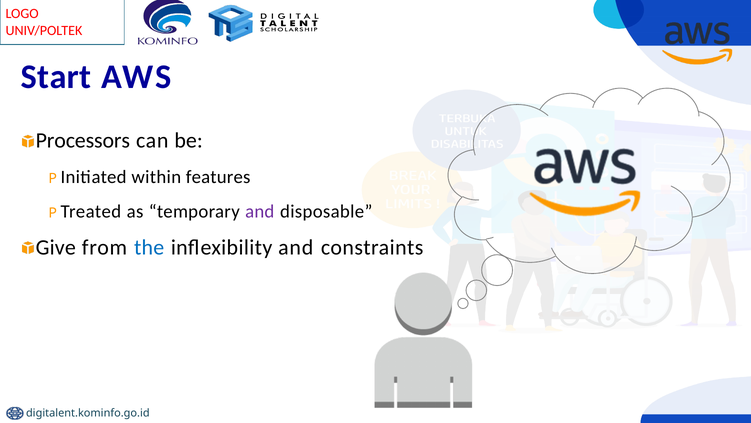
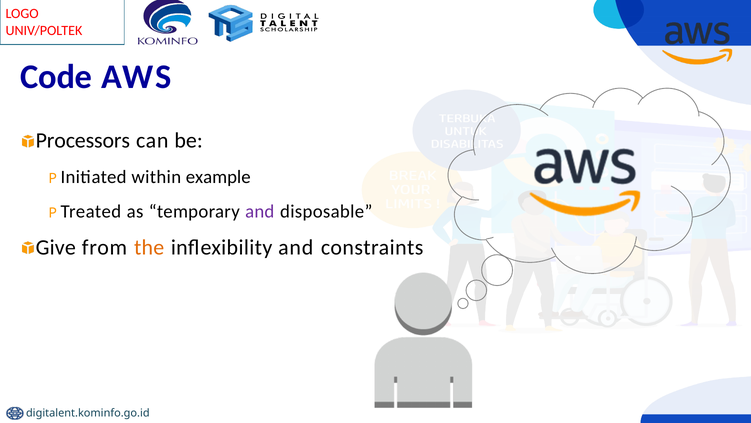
Start: Start -> Code
features: features -> example
the colour: blue -> orange
